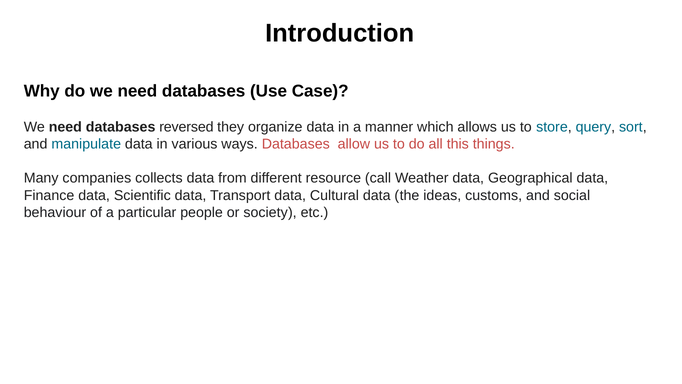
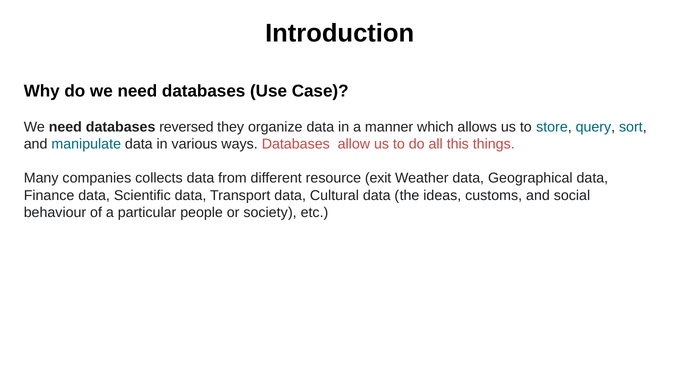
call: call -> exit
